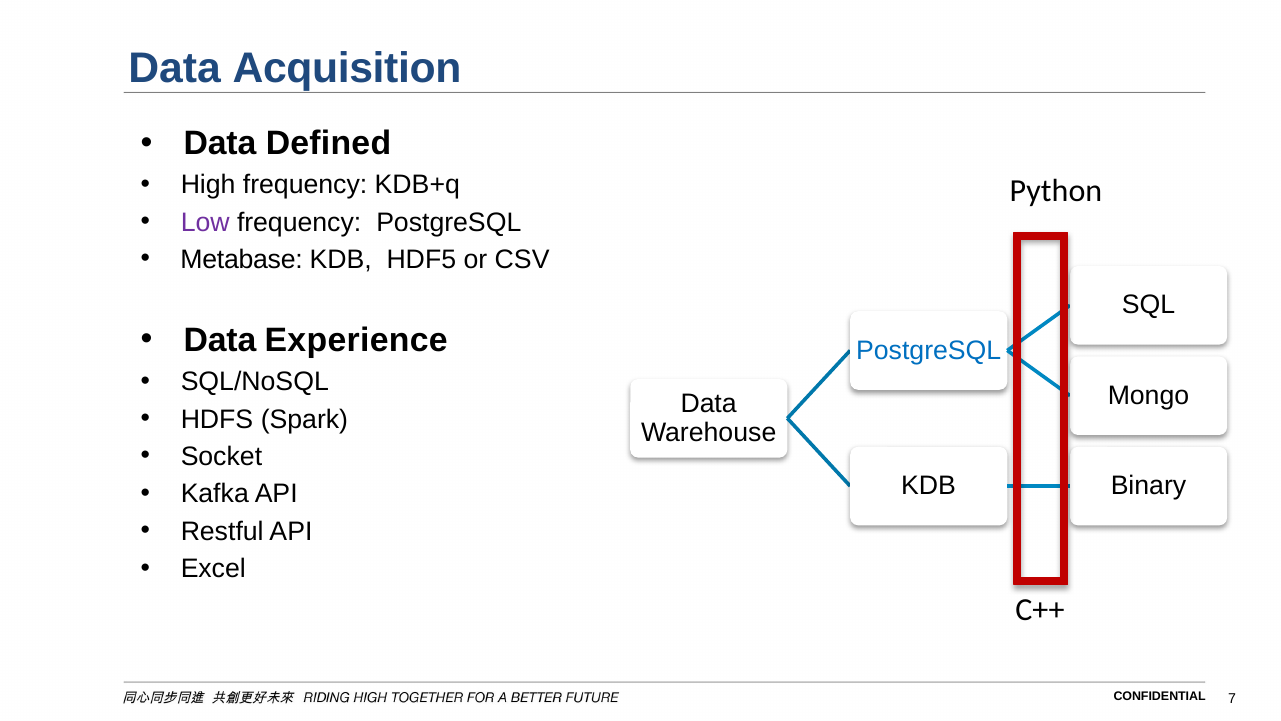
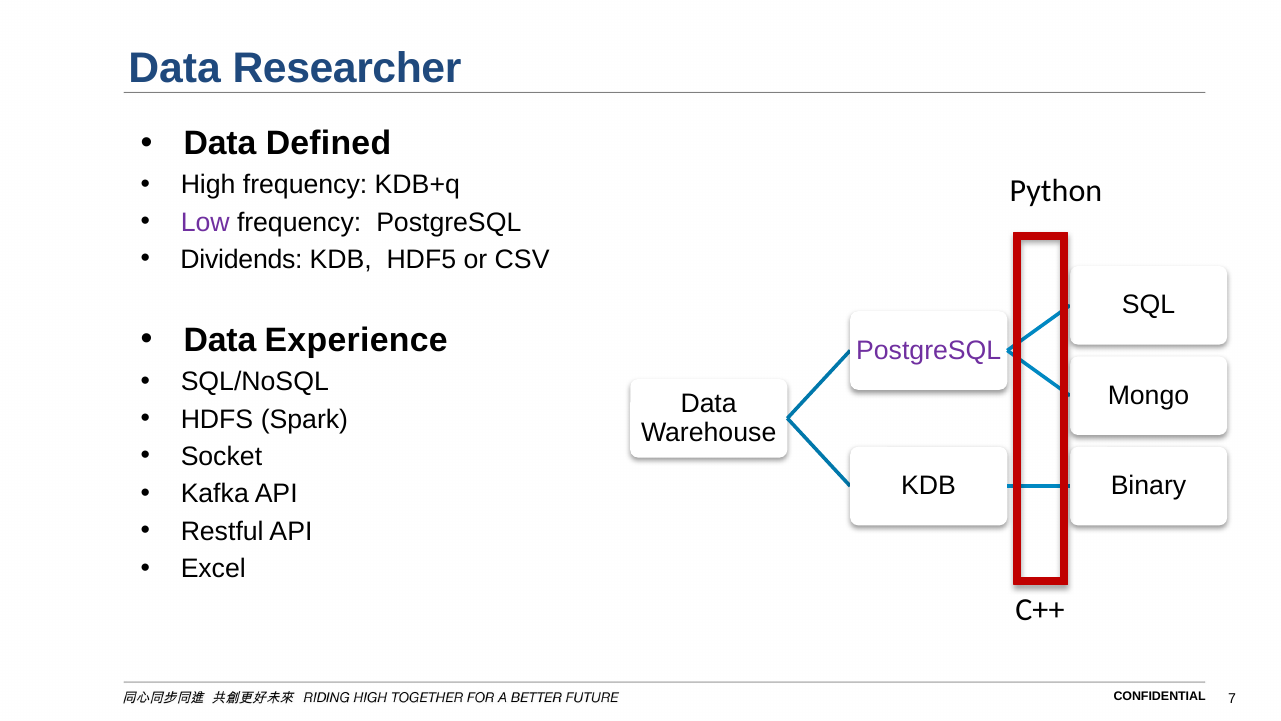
Acquisition: Acquisition -> Researcher
Metabase: Metabase -> Dividends
PostgreSQL at (929, 350) colour: blue -> purple
